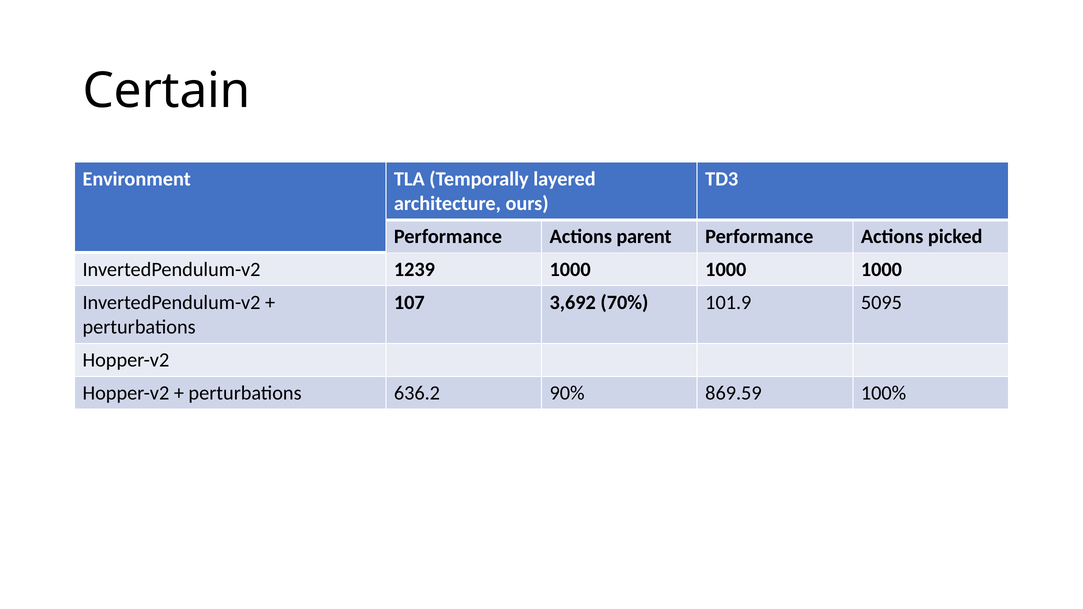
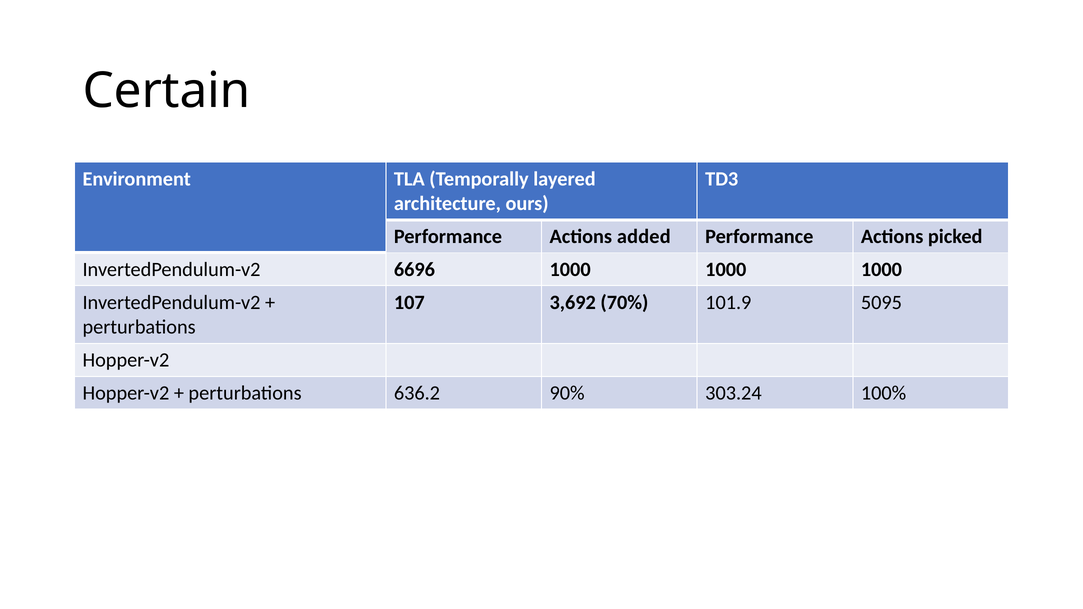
parent: parent -> added
1239: 1239 -> 6696
869.59: 869.59 -> 303.24
